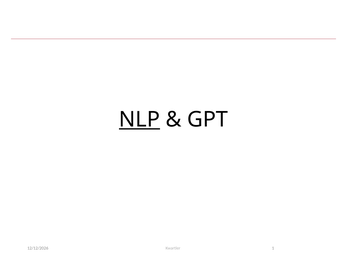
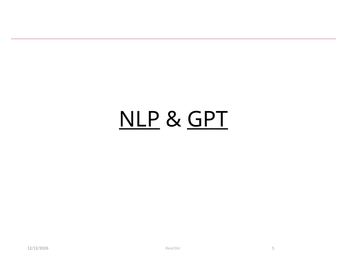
GPT underline: none -> present
